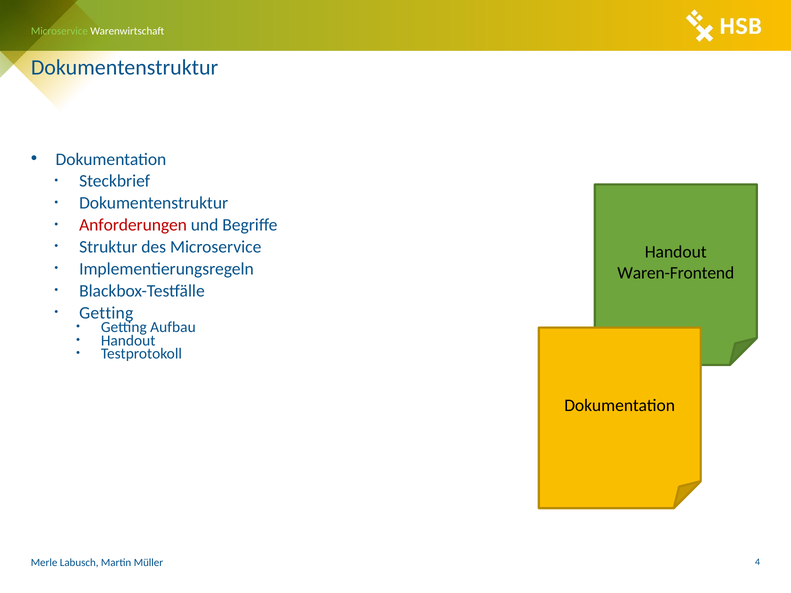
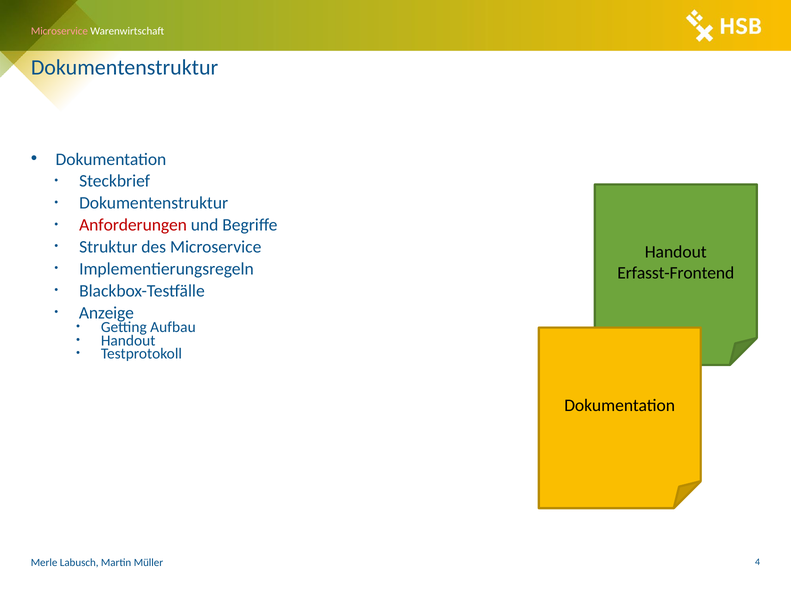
Microservice at (59, 31) colour: light green -> pink
Waren-Frontend: Waren-Frontend -> Erfasst-Frontend
Getting at (106, 313): Getting -> Anzeige
